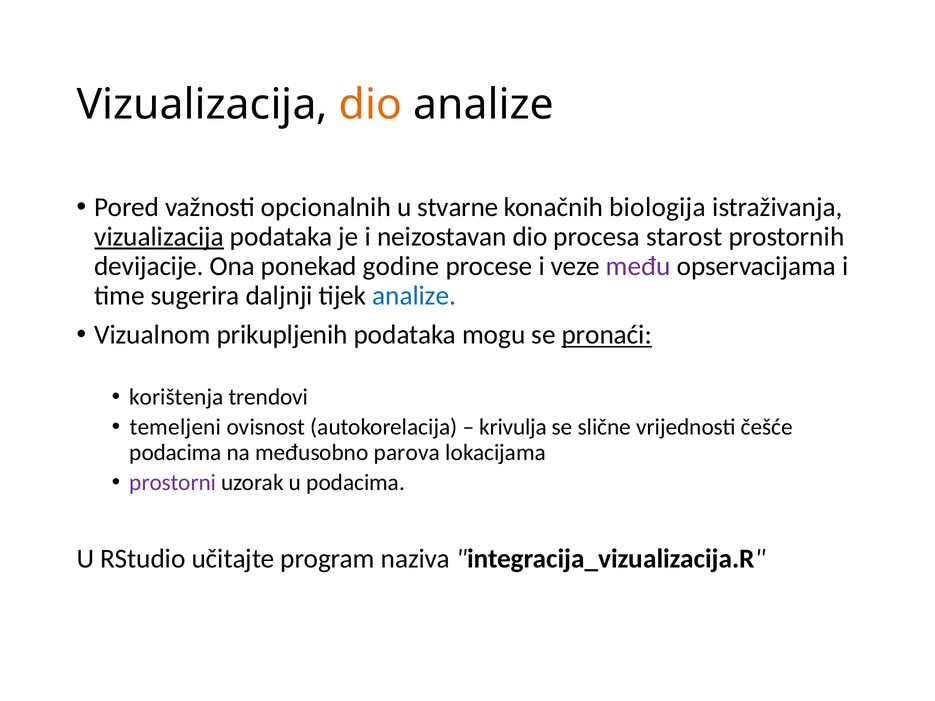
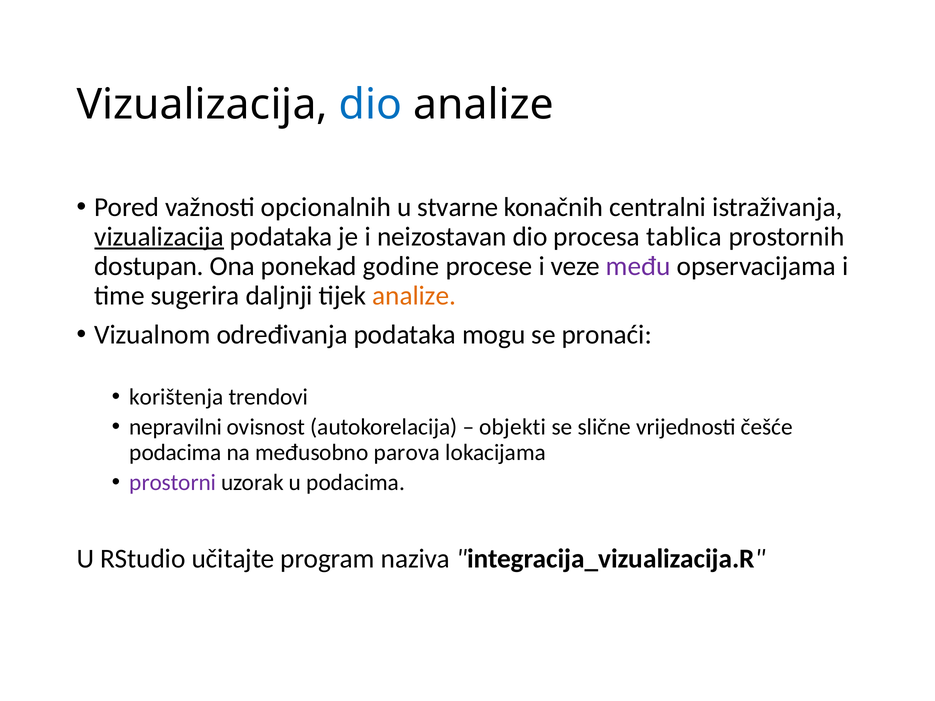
dio at (371, 105) colour: orange -> blue
biologija: biologija -> centralni
starost: starost -> tablica
devijacije: devijacije -> dostupan
analize at (414, 296) colour: blue -> orange
prikupljenih: prikupljenih -> određivanja
pronaći underline: present -> none
temeljeni: temeljeni -> nepravilni
krivulja: krivulja -> objekti
